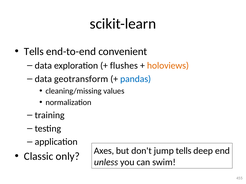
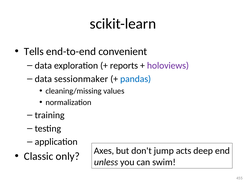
flushes: flushes -> reports
holoviews colour: orange -> purple
geotransform: geotransform -> sessionmaker
jump tells: tells -> acts
